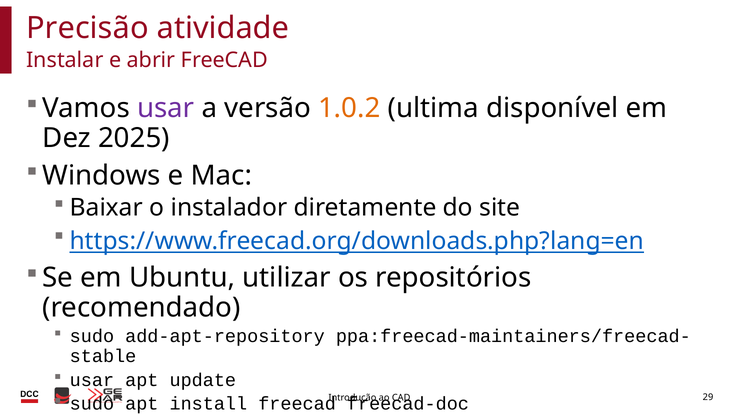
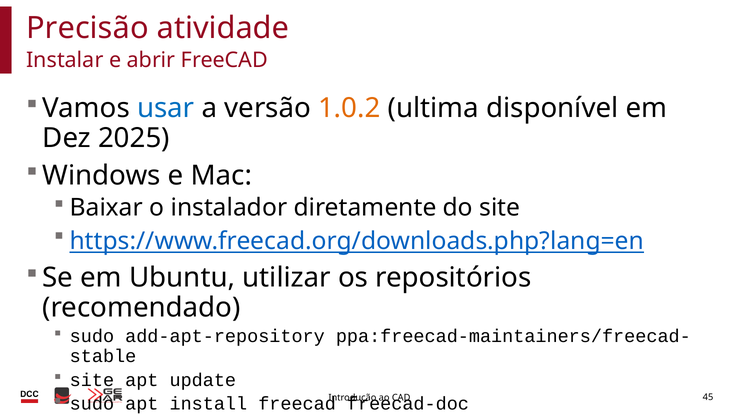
usar at (166, 108) colour: purple -> blue
usar at (92, 381): usar -> site
29: 29 -> 45
